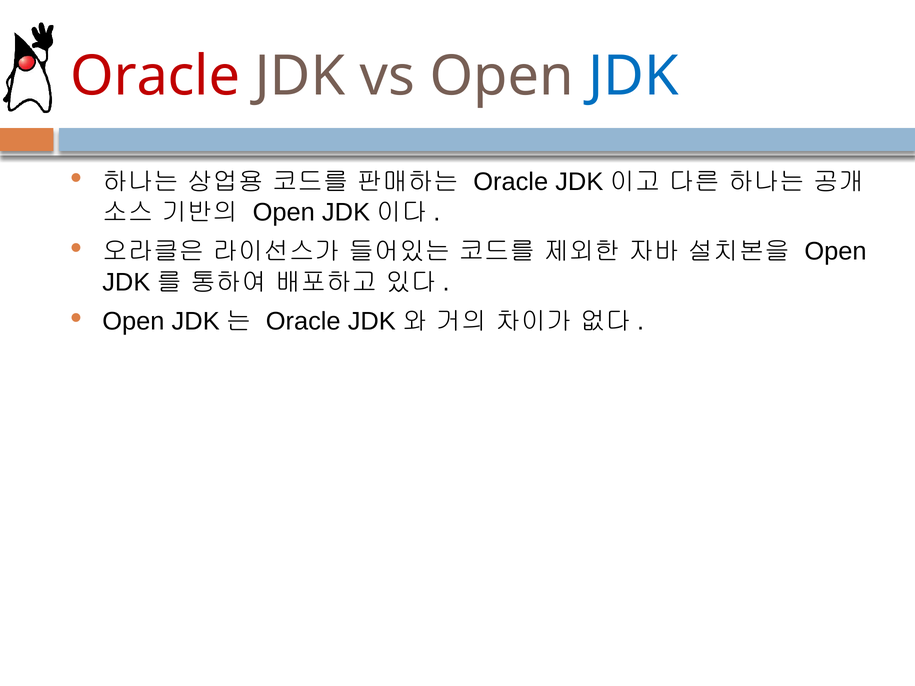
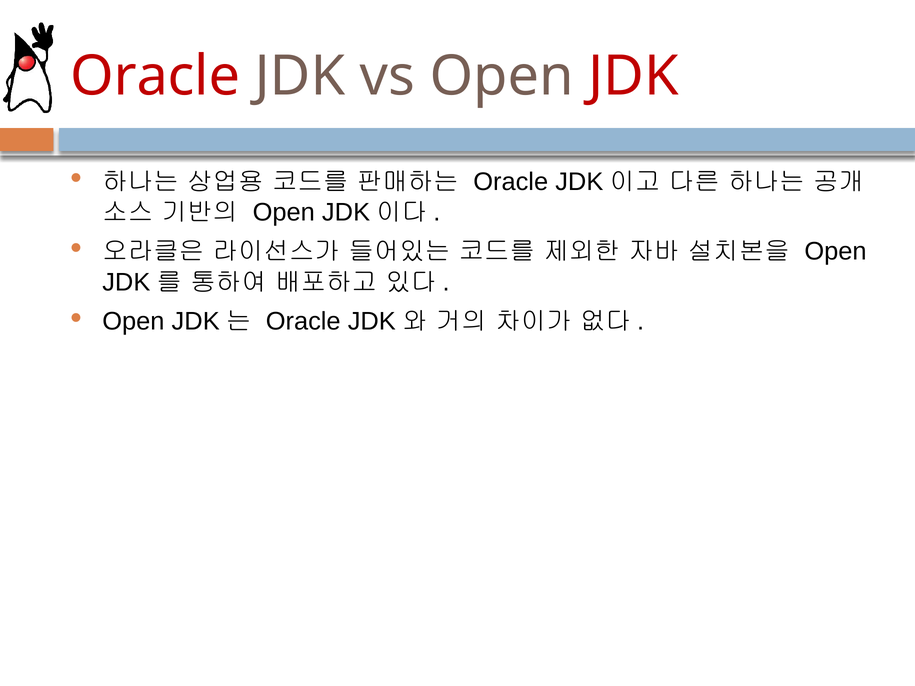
JDK at (633, 76) colour: blue -> red
